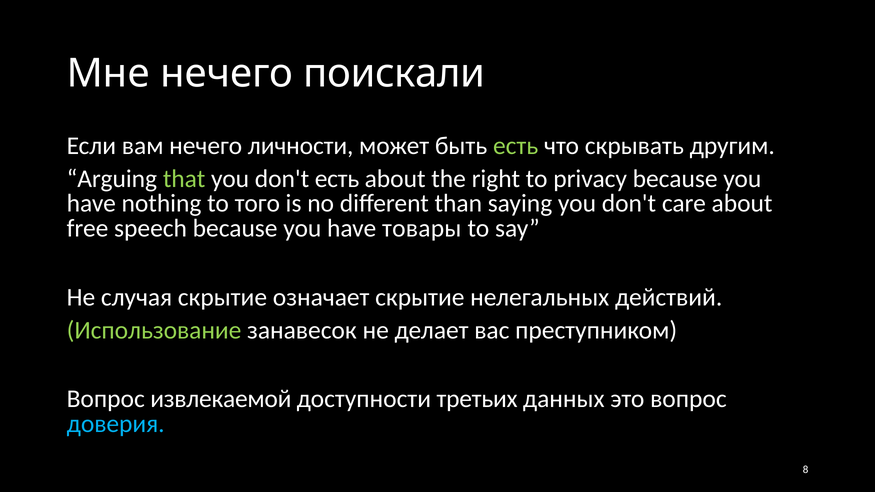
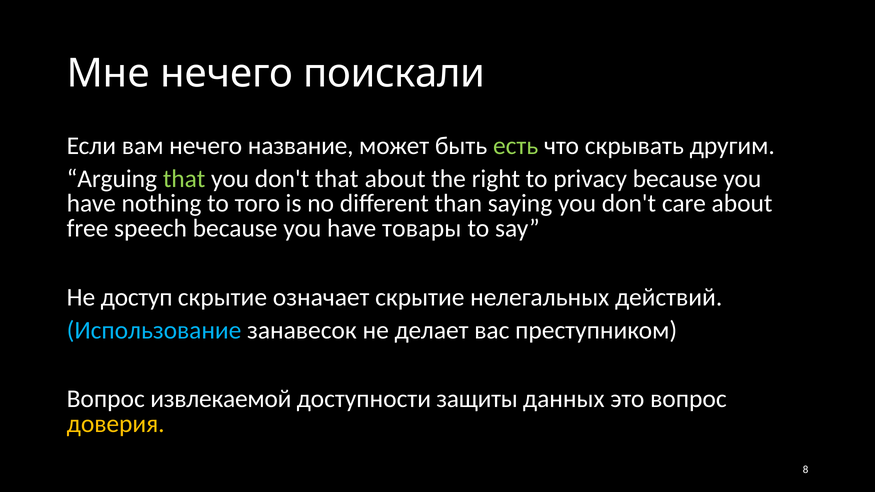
личности: личности -> название
don't есть: есть -> that
случая: случая -> доступ
Использование colour: light green -> light blue
третьих: третьих -> защиты
доверия colour: light blue -> yellow
